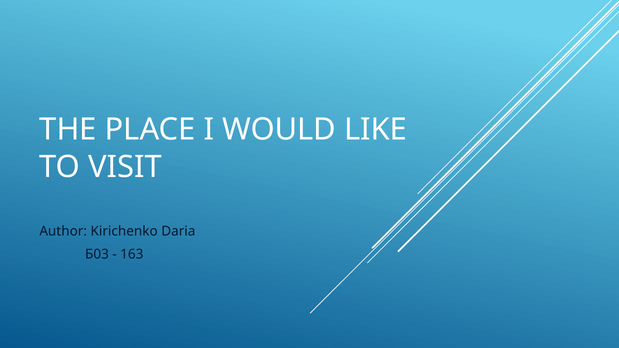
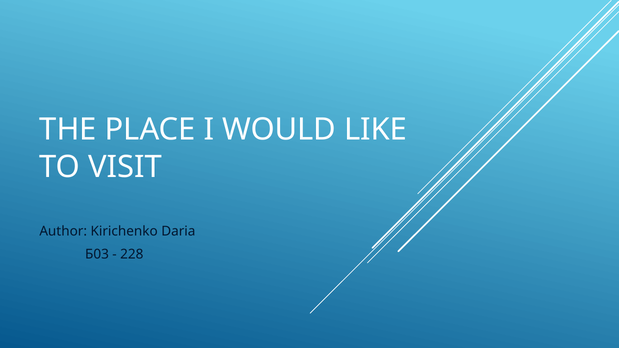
163: 163 -> 228
